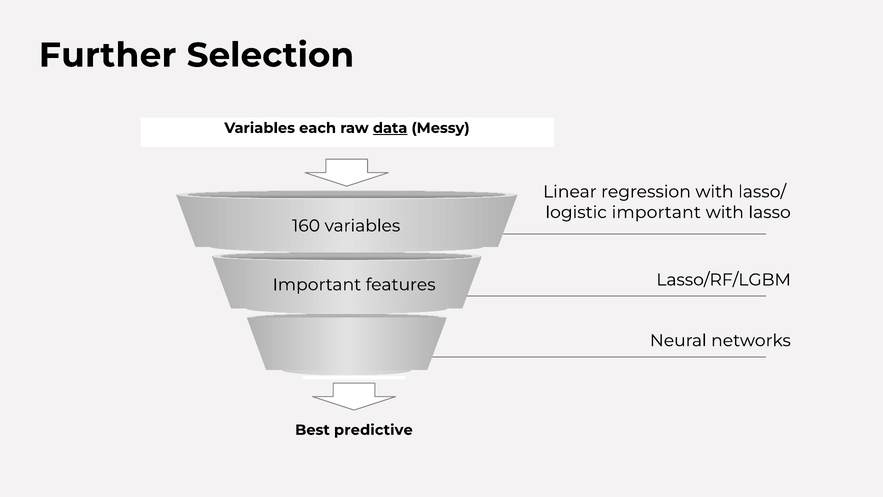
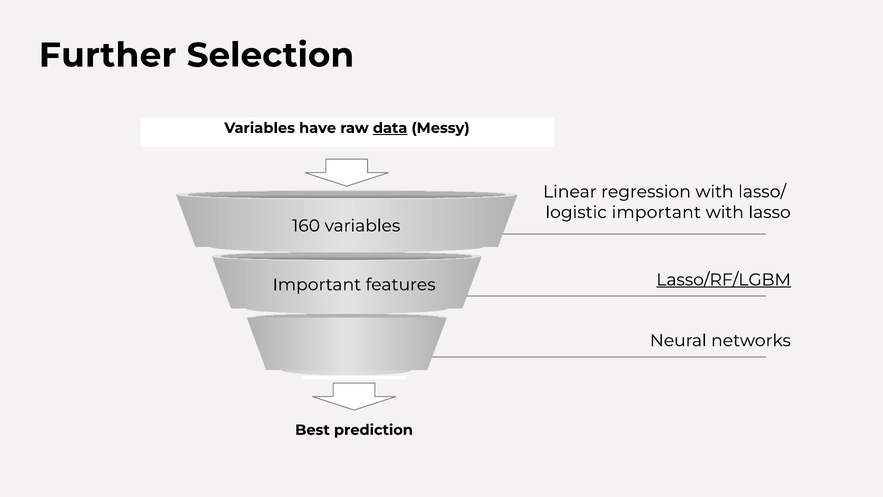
each: each -> have
Lasso/RF/LGBM underline: none -> present
predictive: predictive -> prediction
